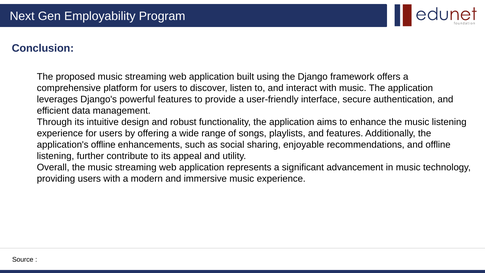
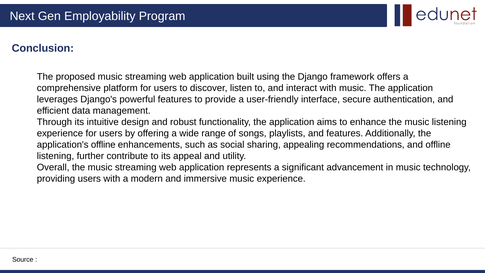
enjoyable: enjoyable -> appealing
